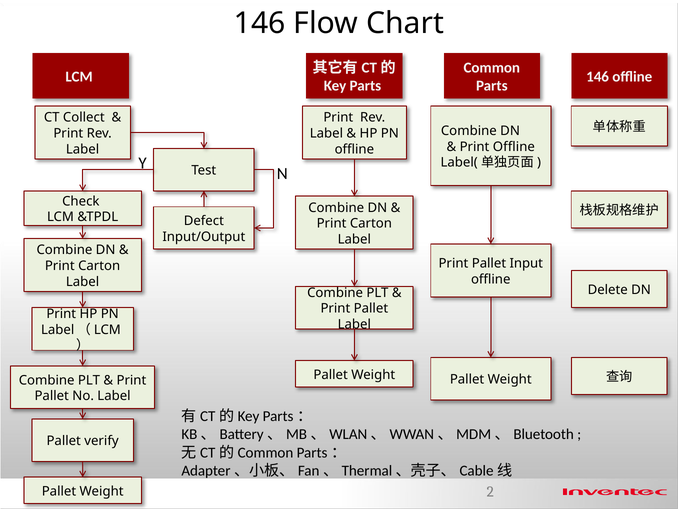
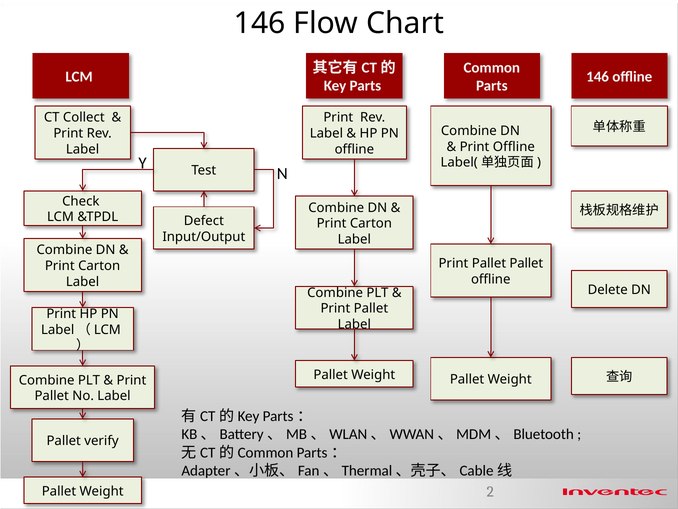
Pallet Input: Input -> Pallet
